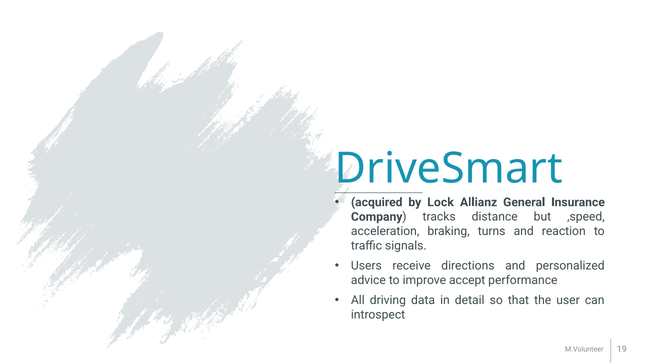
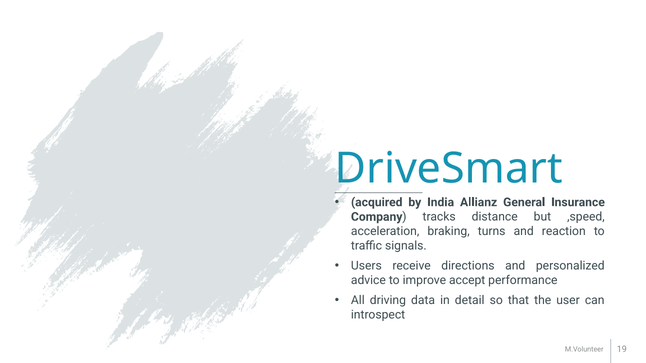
Lock: Lock -> India
